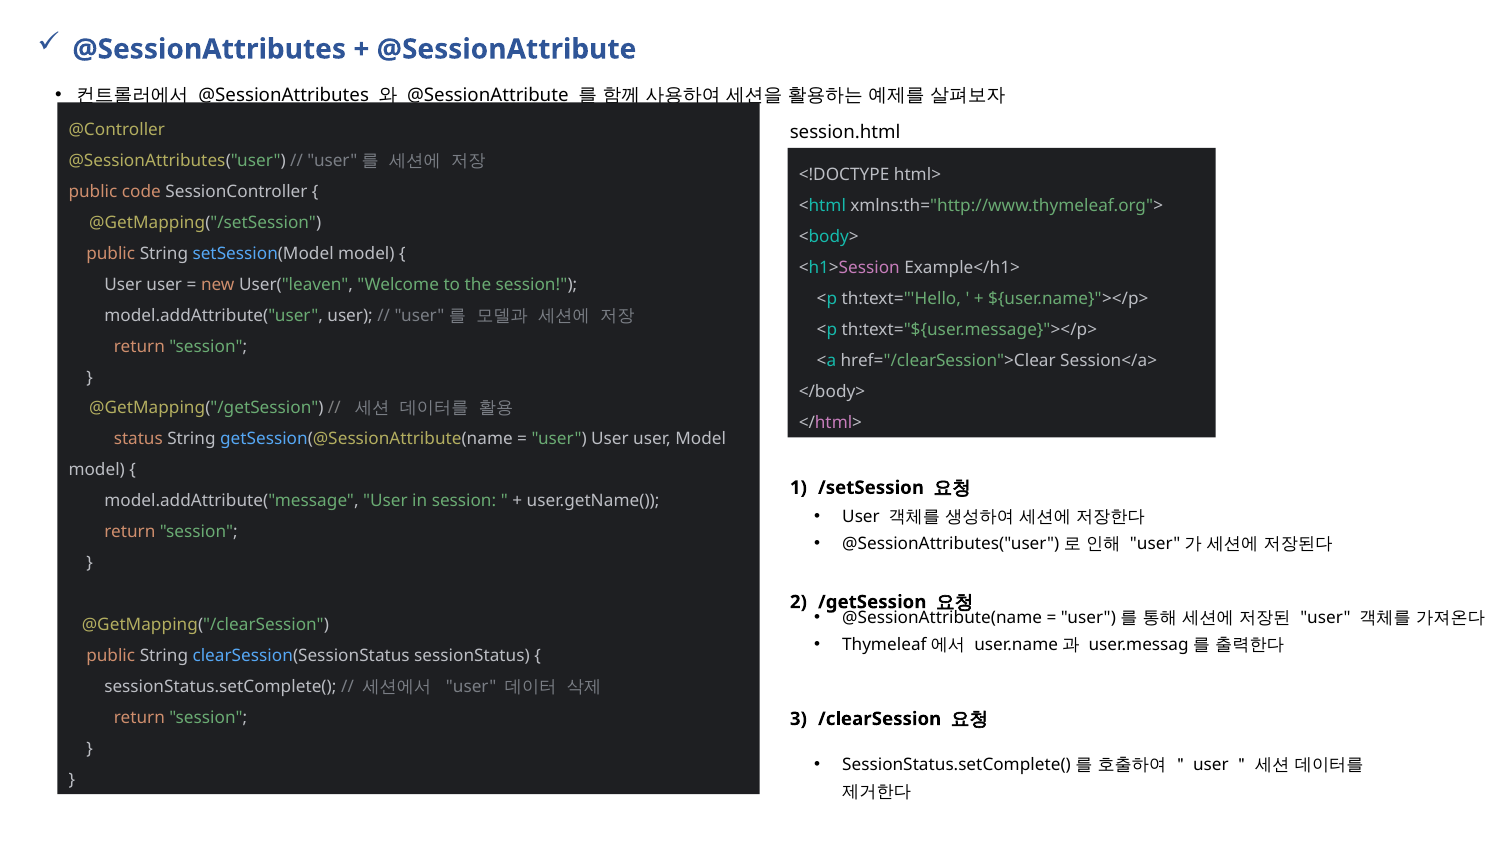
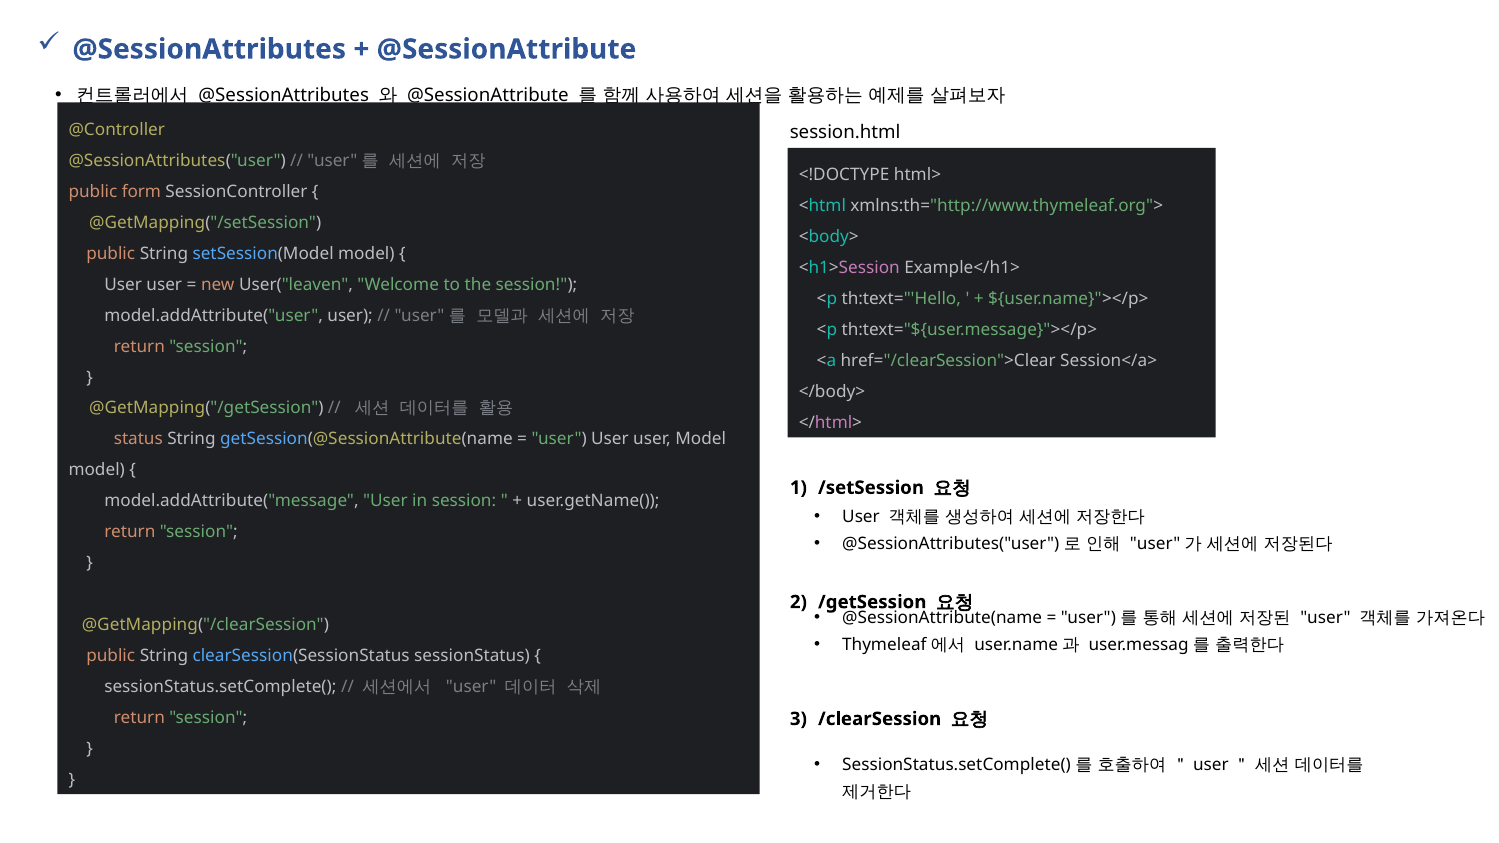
code: code -> form
